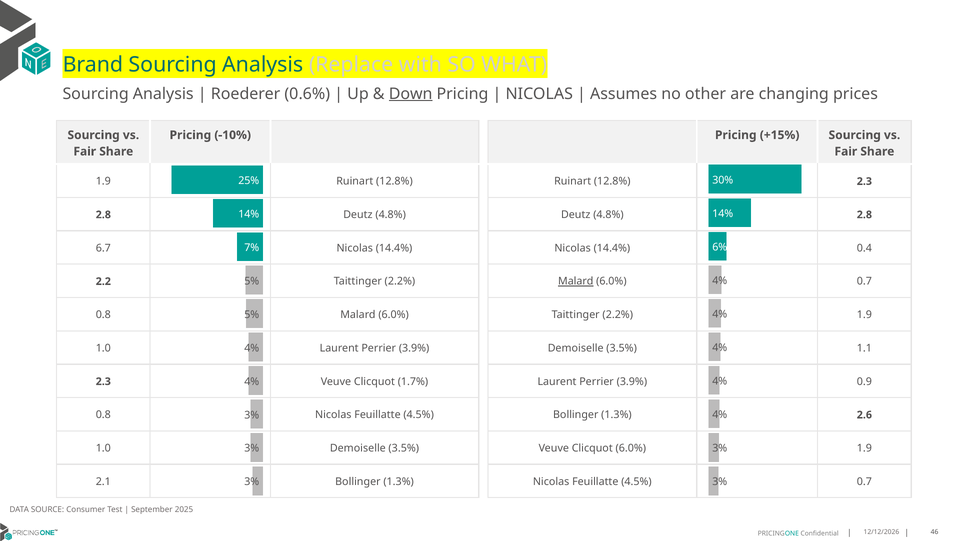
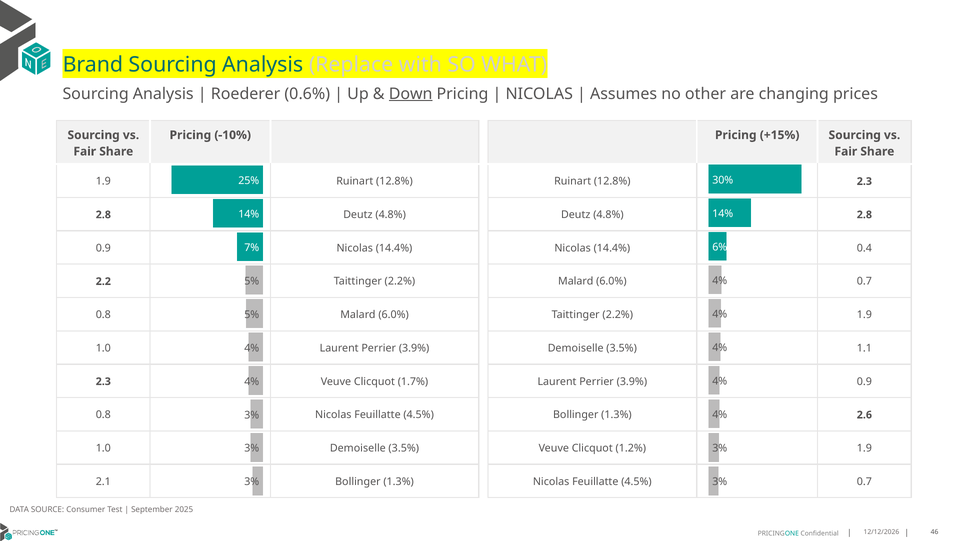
6.7 at (103, 248): 6.7 -> 0.9
Malard at (576, 282) underline: present -> none
Clicquot 6.0%: 6.0% -> 1.2%
